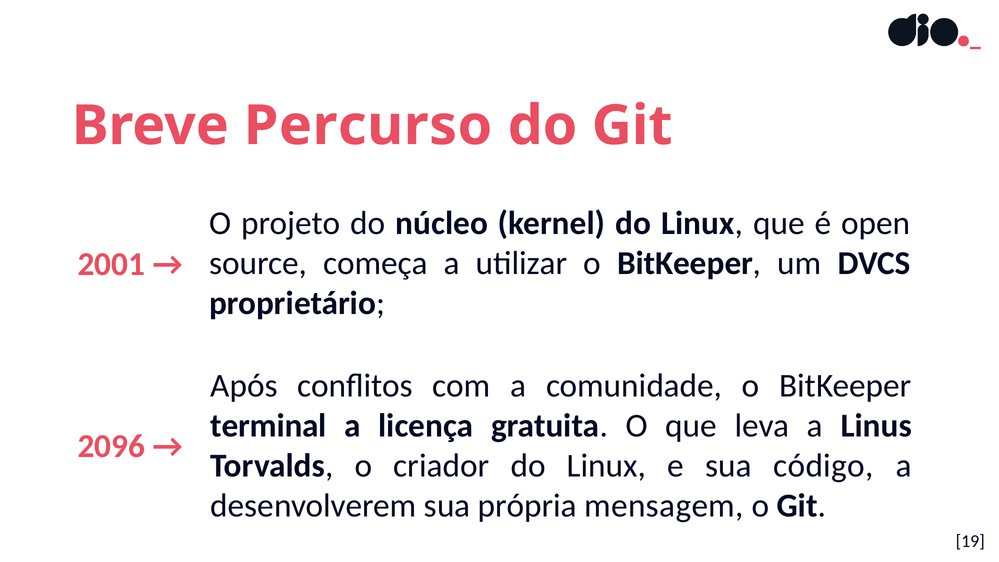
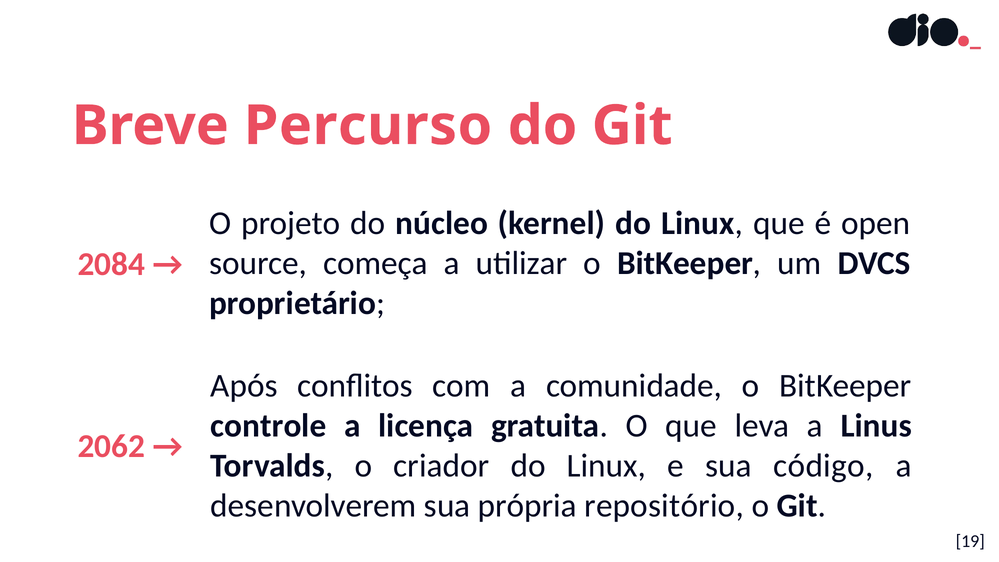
2001: 2001 -> 2084
terminal: terminal -> controle
2096: 2096 -> 2062
mensagem: mensagem -> repositório
